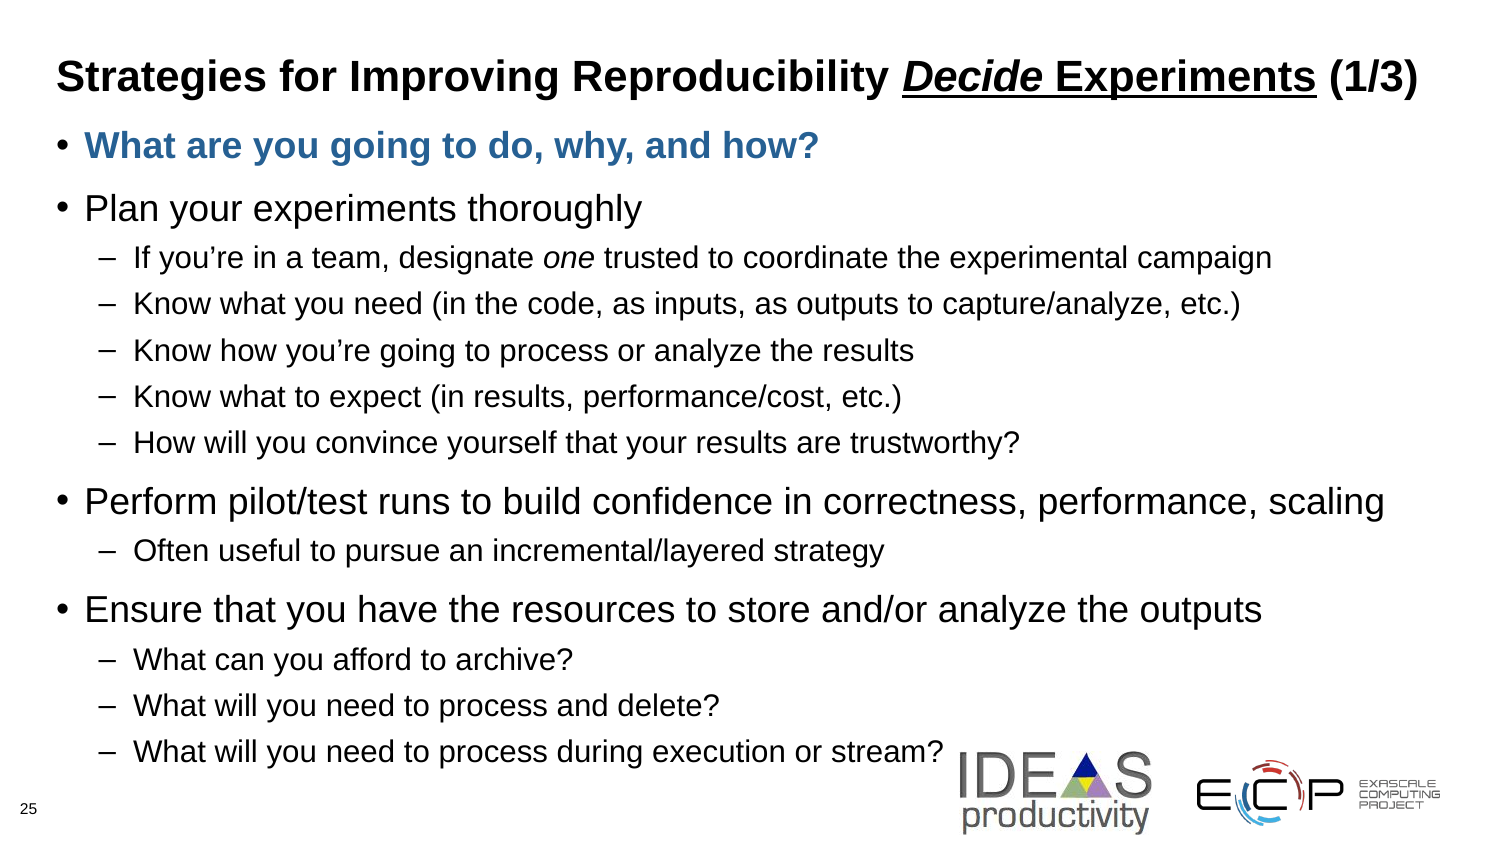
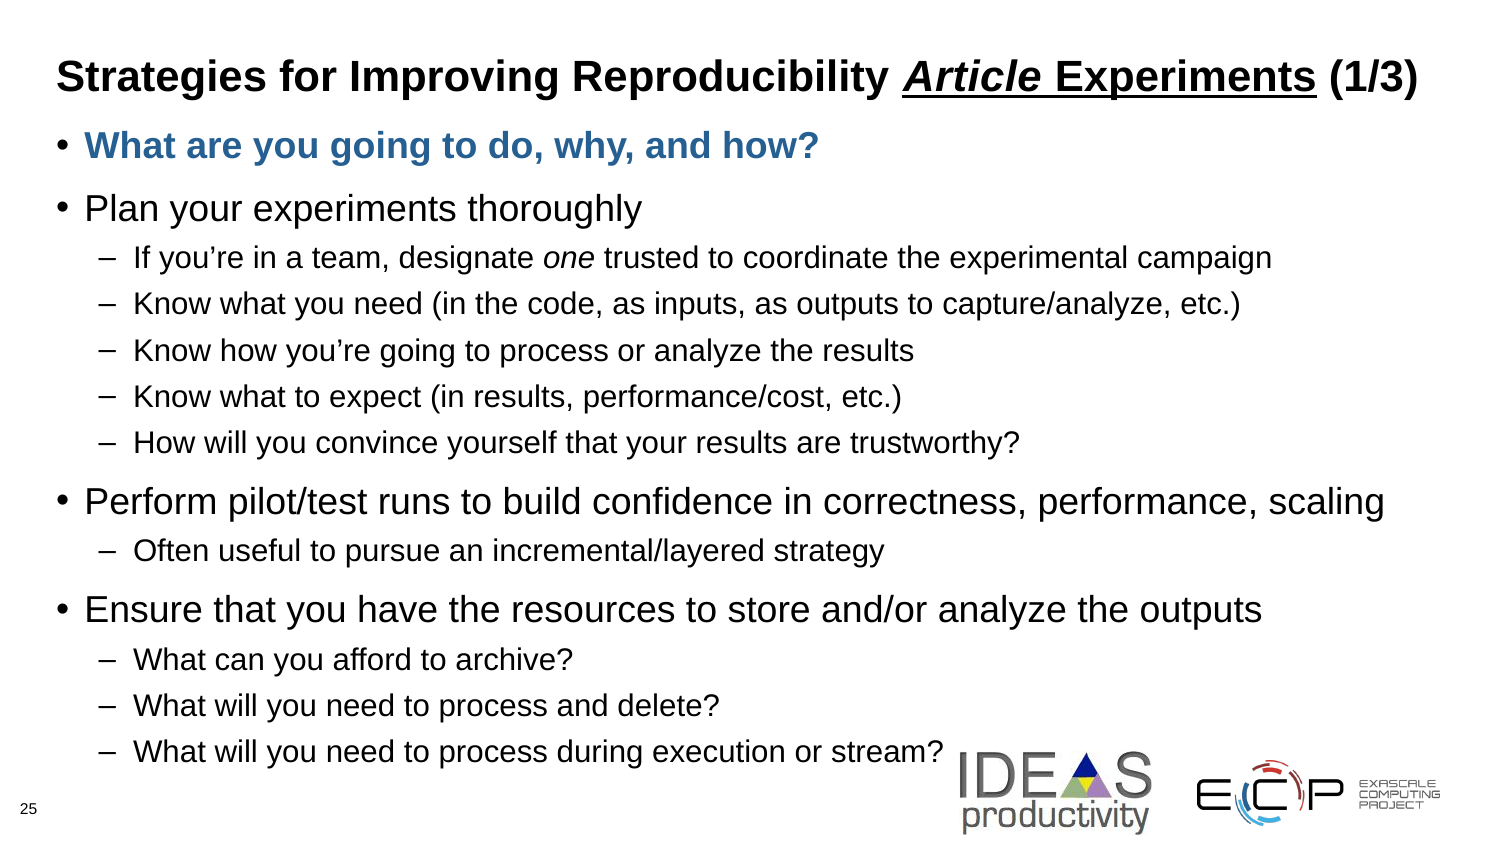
Decide: Decide -> Article
